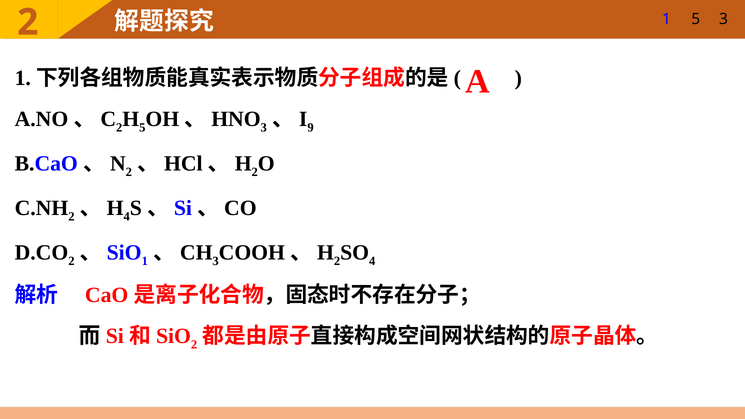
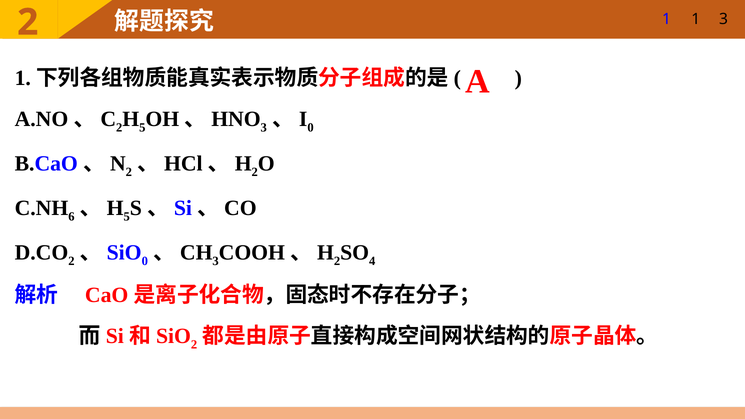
1 5: 5 -> 1
9 at (311, 127): 9 -> 0
2 at (71, 216): 2 -> 6
4 at (127, 216): 4 -> 5
1 at (145, 261): 1 -> 0
